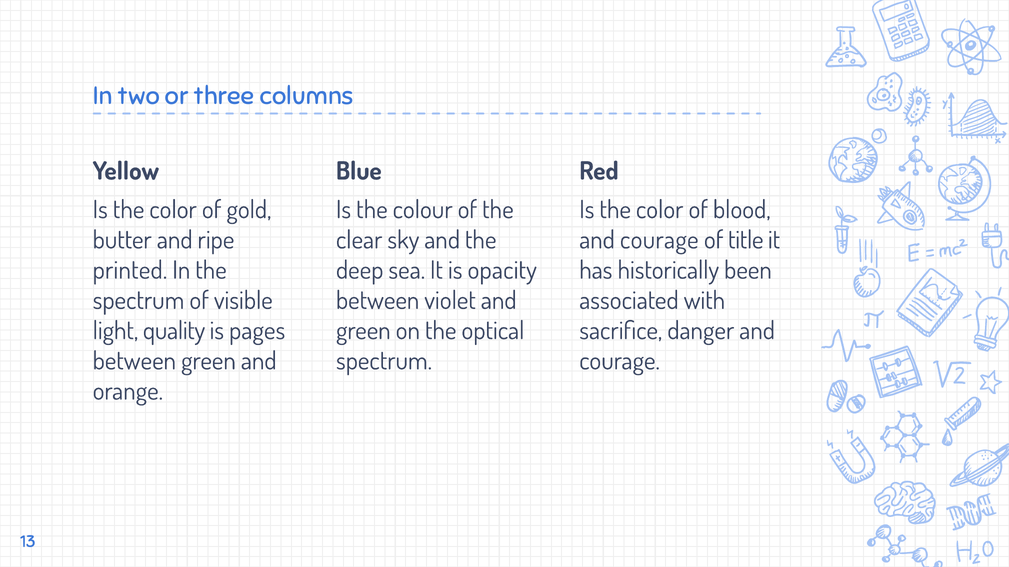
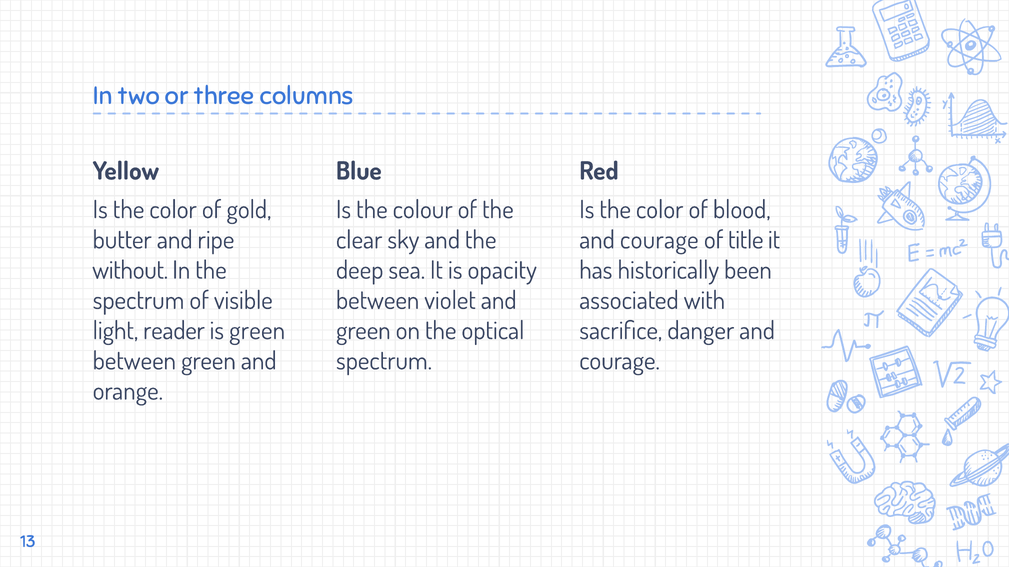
printed: printed -> without
quality: quality -> reader
is pages: pages -> green
